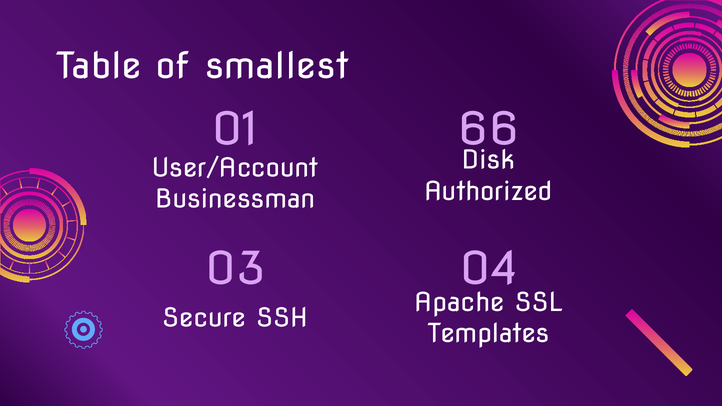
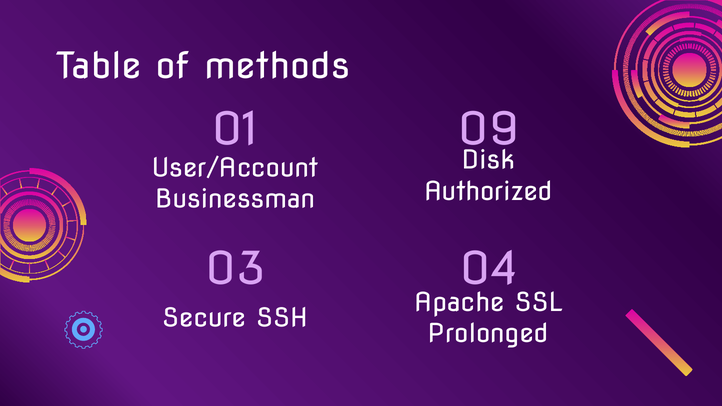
smallest: smallest -> methods
66: 66 -> 09
Templates: Templates -> Prolonged
